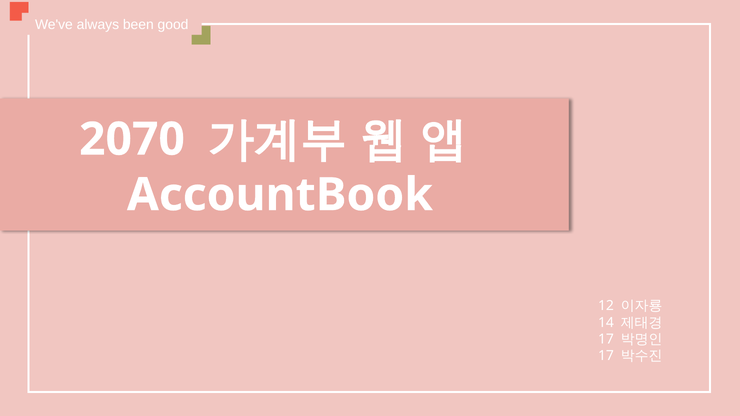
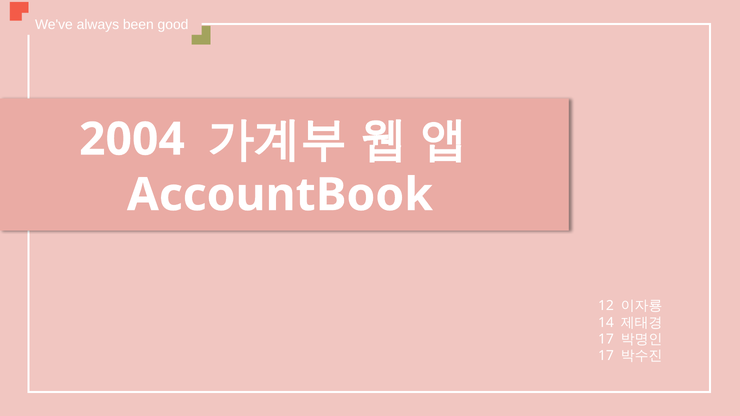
2070: 2070 -> 2004
